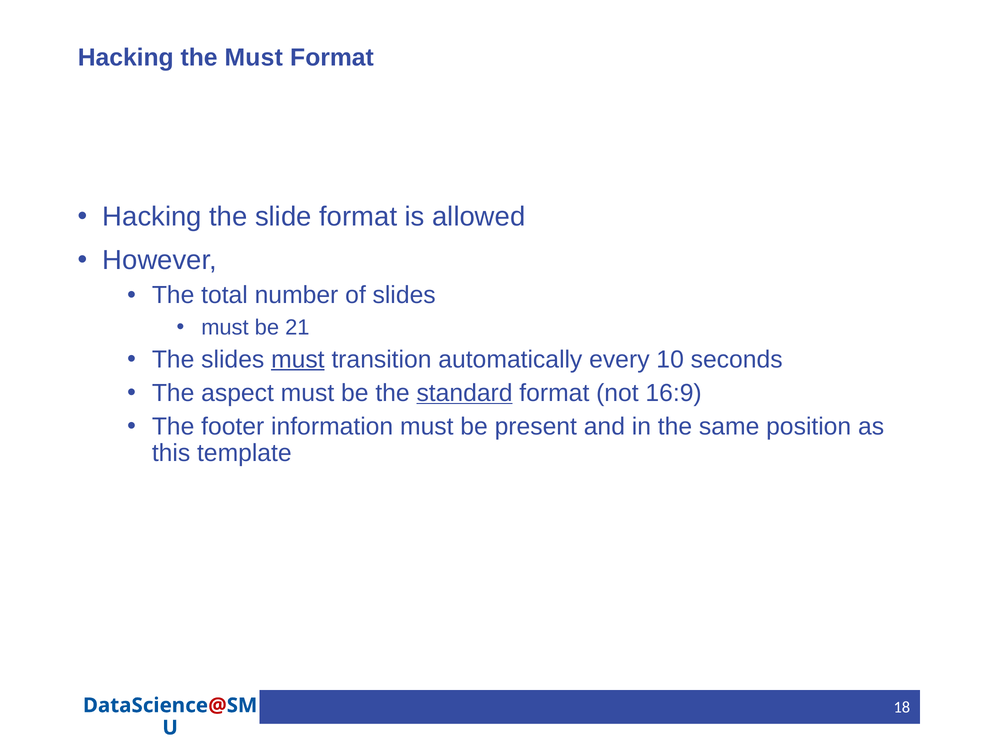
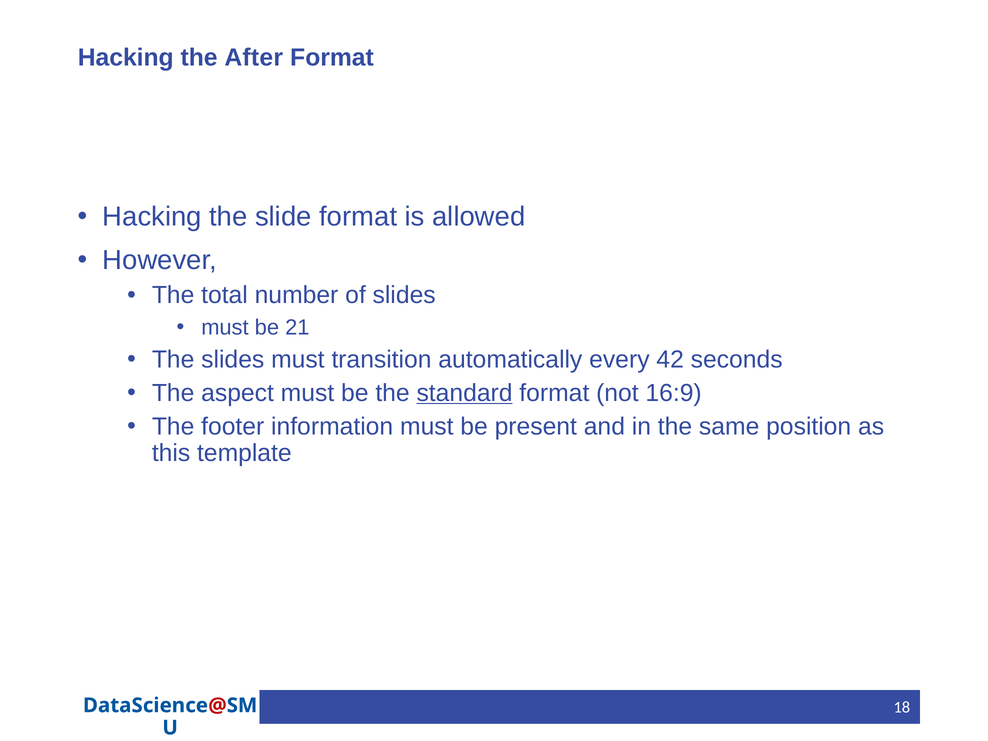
the Must: Must -> After
must at (298, 359) underline: present -> none
10: 10 -> 42
